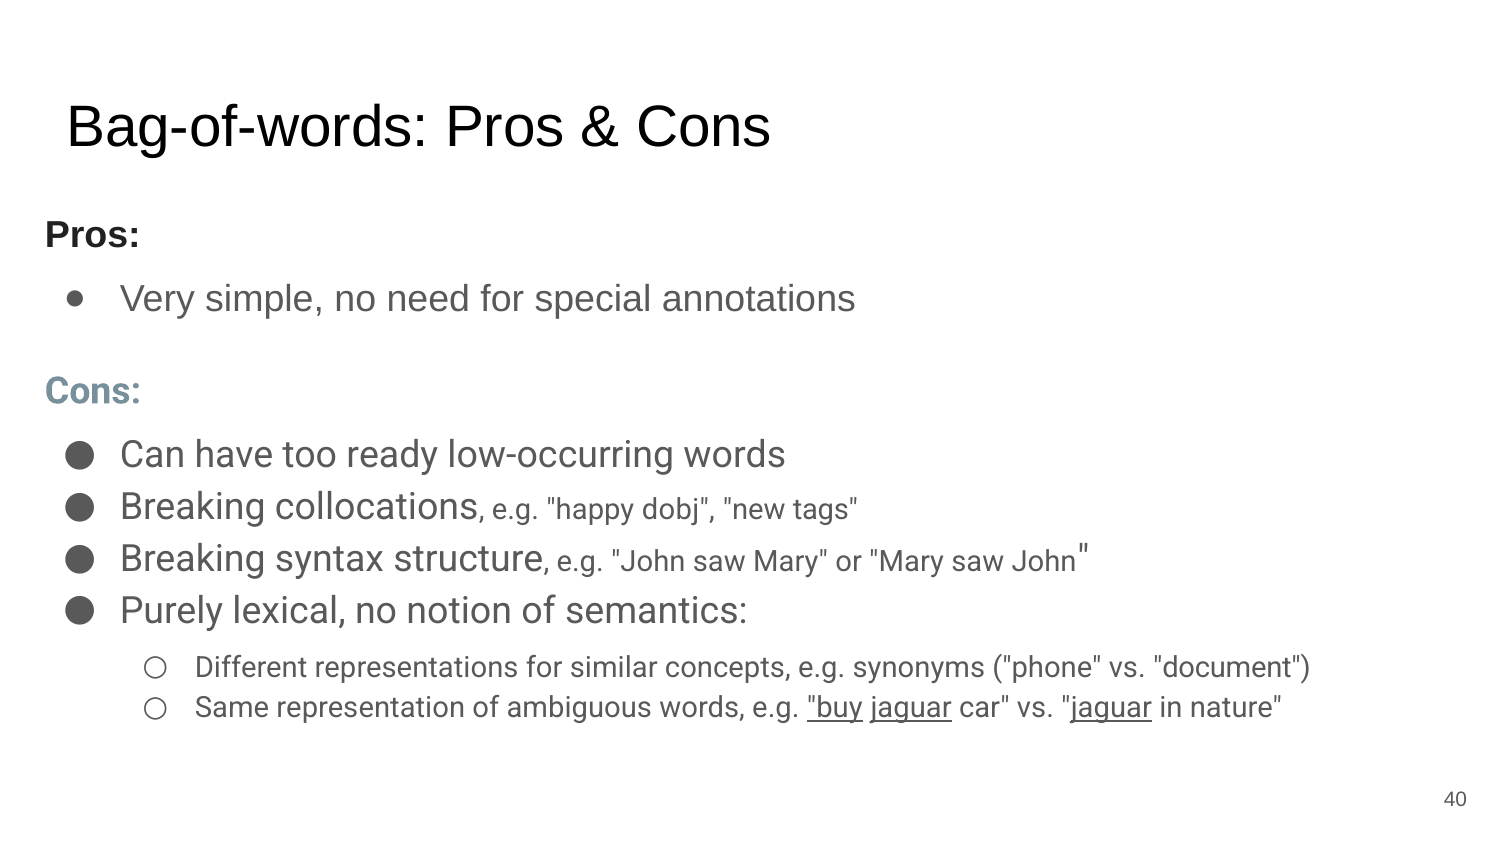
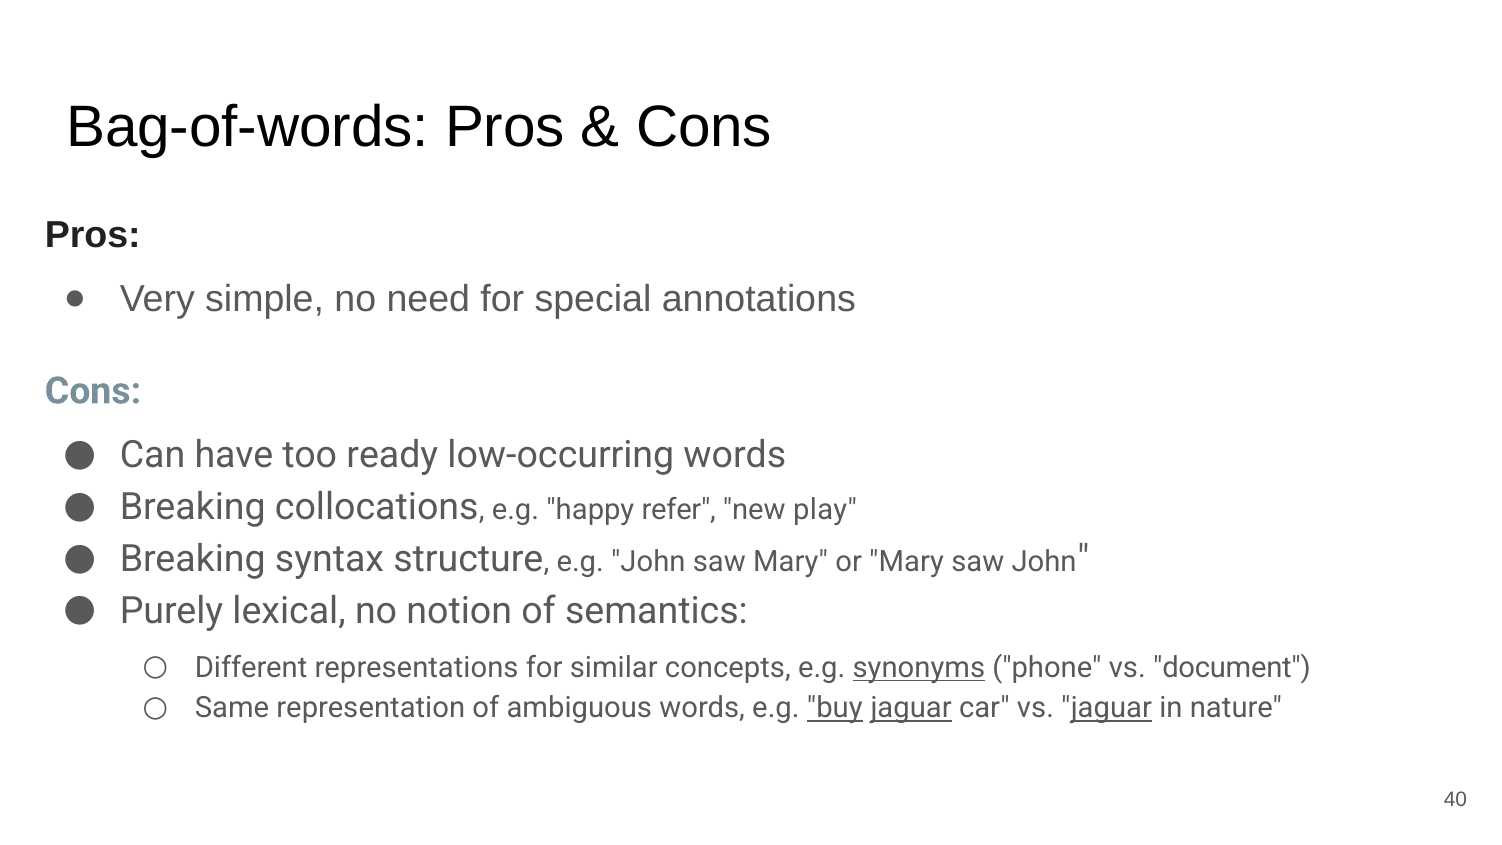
dobj: dobj -> refer
tags: tags -> play
synonyms underline: none -> present
